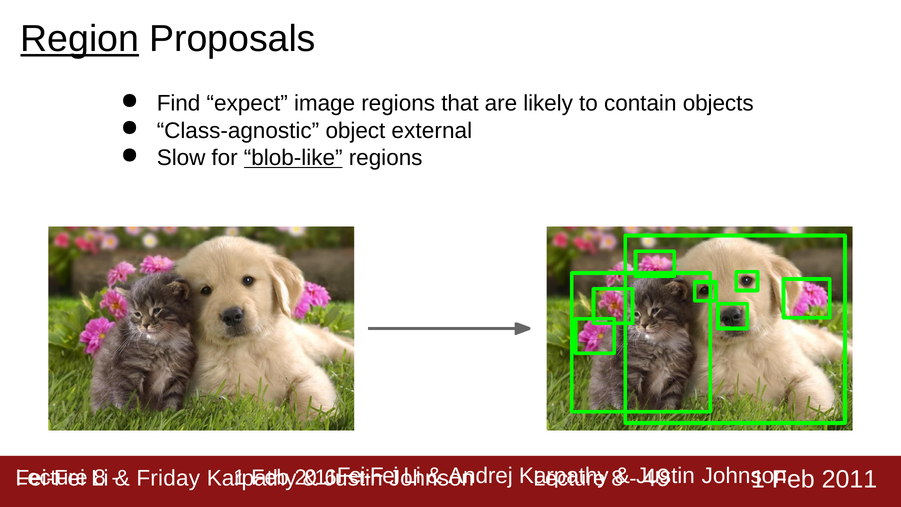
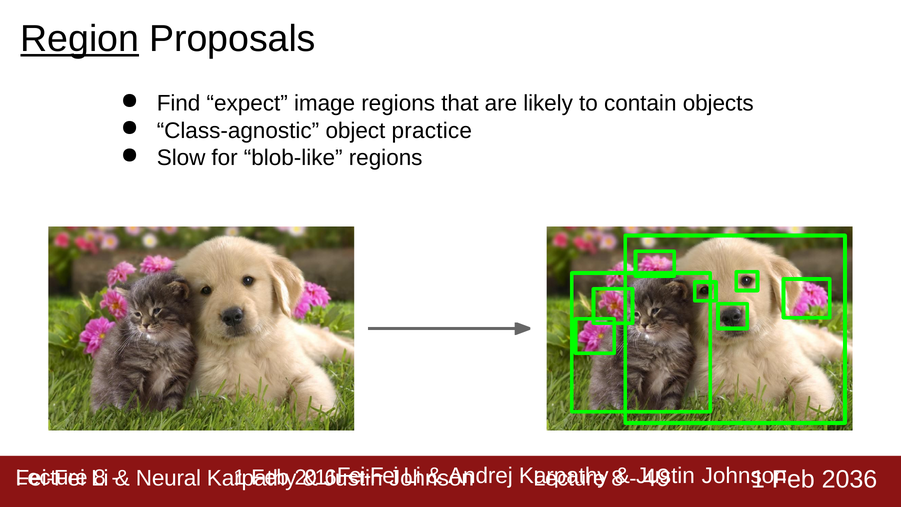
external: external -> practice
blob-like underline: present -> none
Friday: Friday -> Neural
2011: 2011 -> 2036
